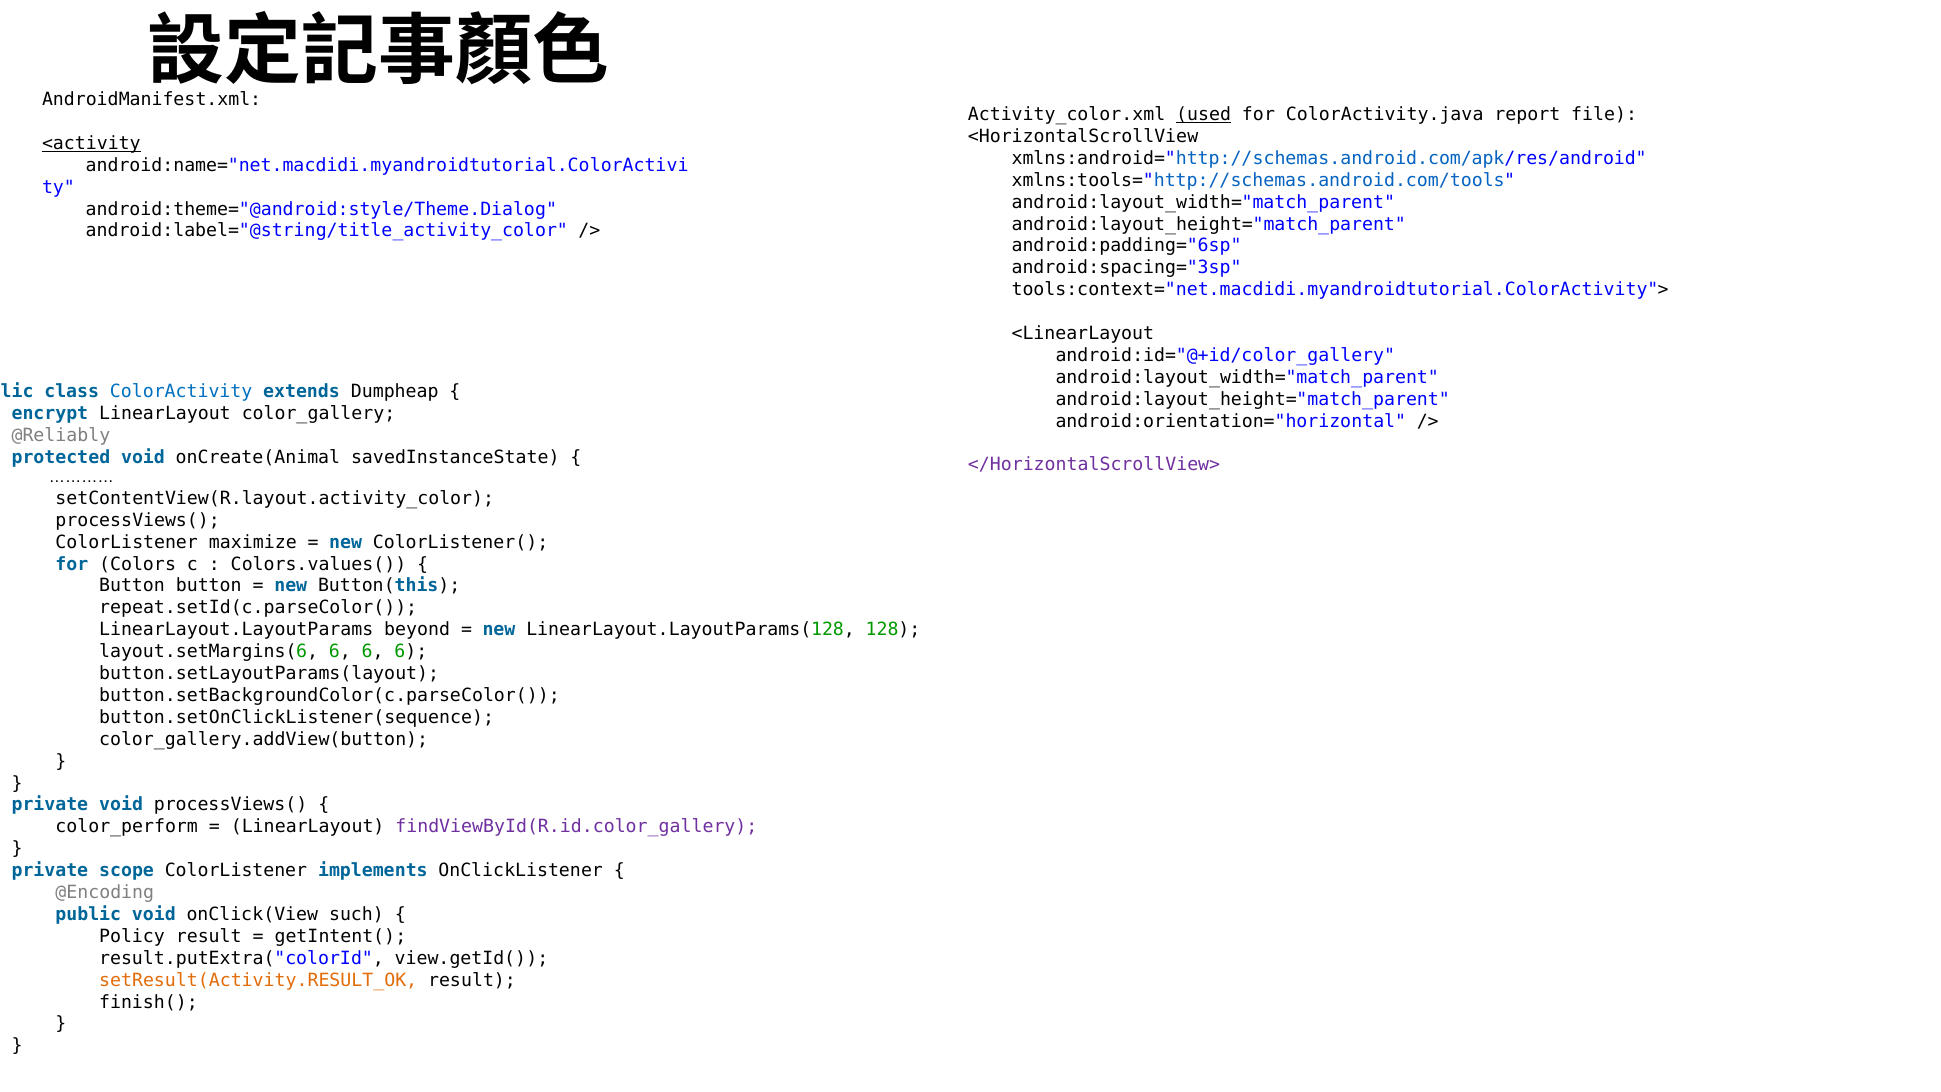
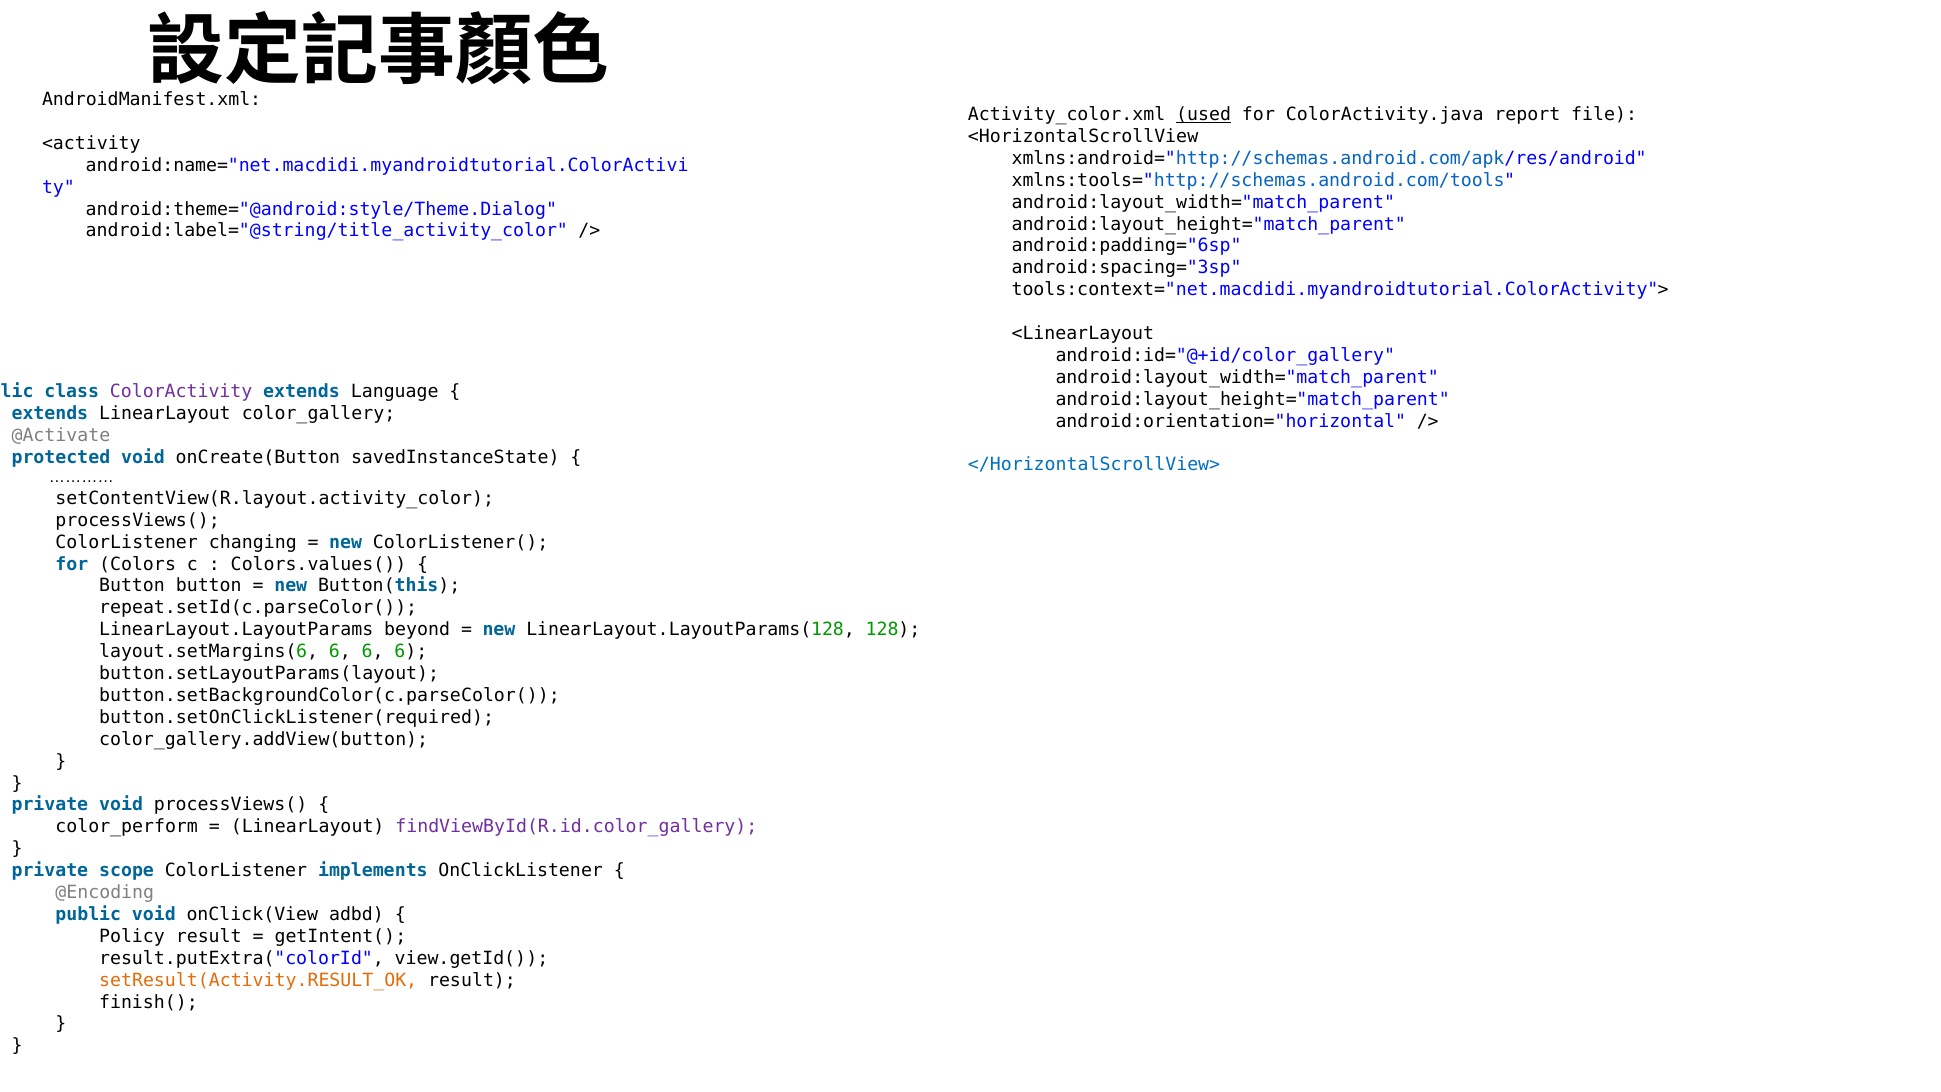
<activity underline: present -> none
ColorActivity colour: blue -> purple
Dumpheap: Dumpheap -> Language
encrypt at (50, 413): encrypt -> extends
@Reliably: @Reliably -> @Activate
onCreate(Animal: onCreate(Animal -> onCreate(Button
</HorizontalScrollView> colour: purple -> blue
maximize: maximize -> changing
button.setOnClickListener(sequence: button.setOnClickListener(sequence -> button.setOnClickListener(required
such: such -> adbd
